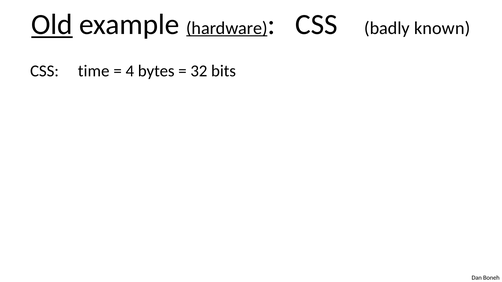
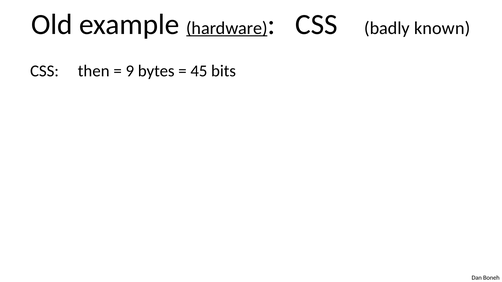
Old underline: present -> none
time: time -> then
4: 4 -> 9
32: 32 -> 45
